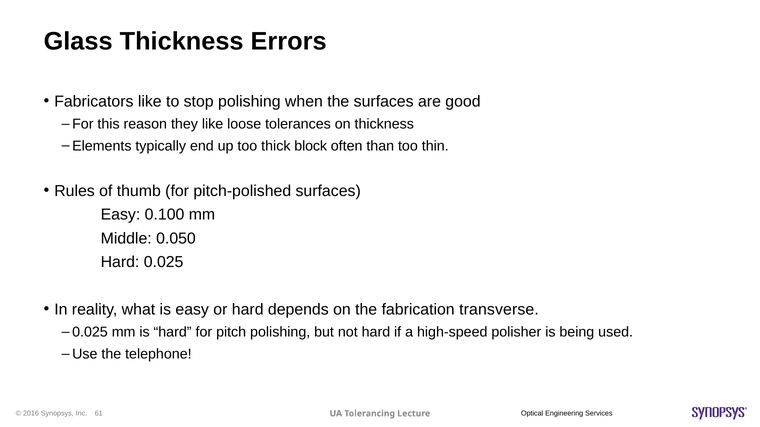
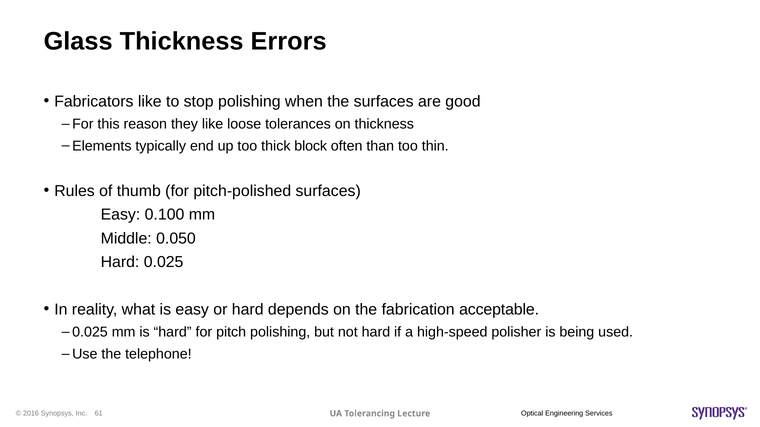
transverse: transverse -> acceptable
